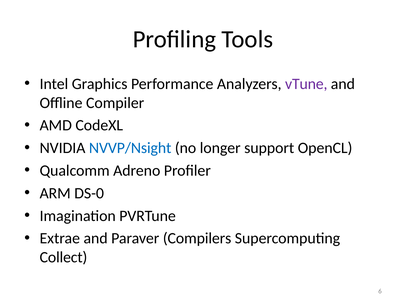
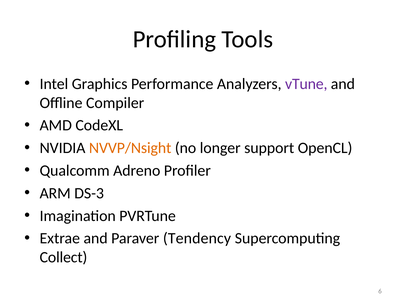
NVVP/Nsight colour: blue -> orange
DS-0: DS-0 -> DS-3
Compilers: Compilers -> Tendency
